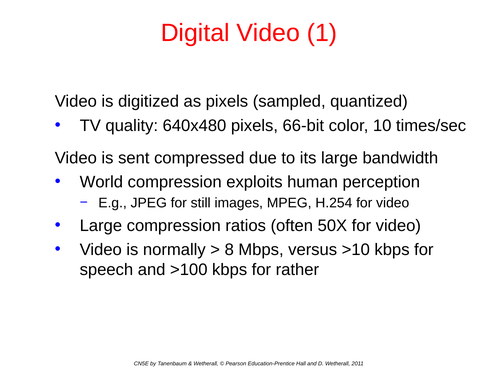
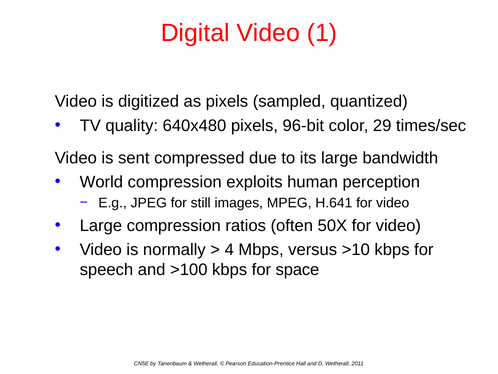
66-bit: 66-bit -> 96-bit
10: 10 -> 29
H.254: H.254 -> H.641
8: 8 -> 4
rather: rather -> space
